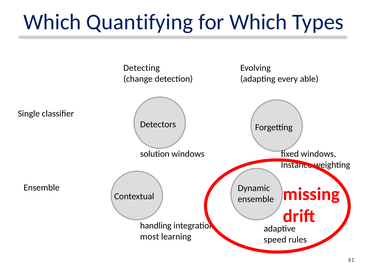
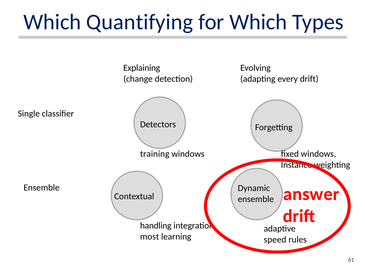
Detecting: Detecting -> Explaining
every able: able -> drift
solution: solution -> training
missing: missing -> answer
